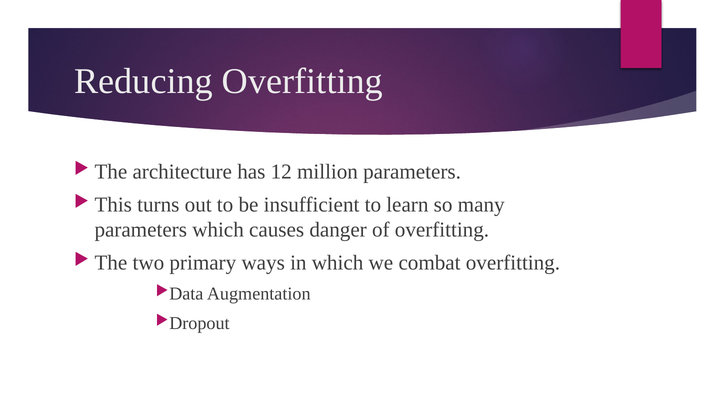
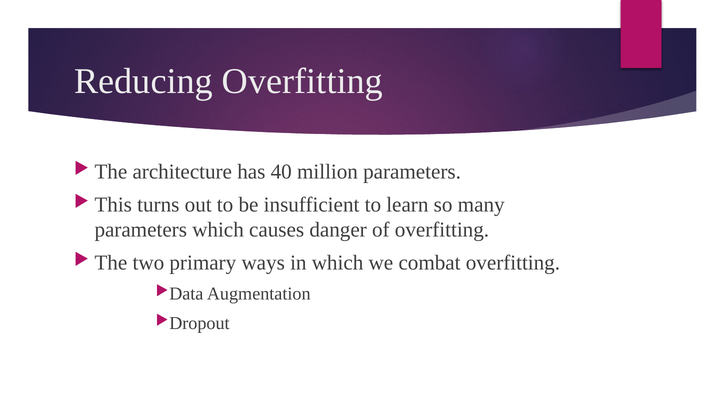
12: 12 -> 40
